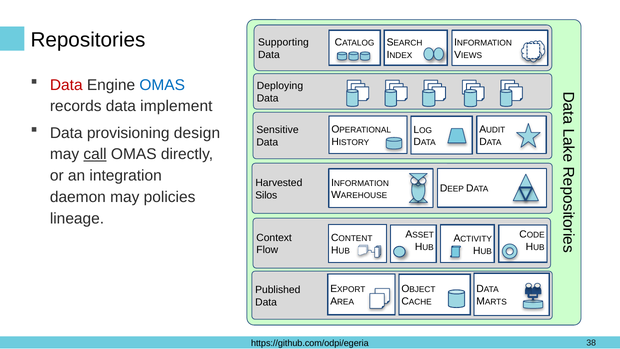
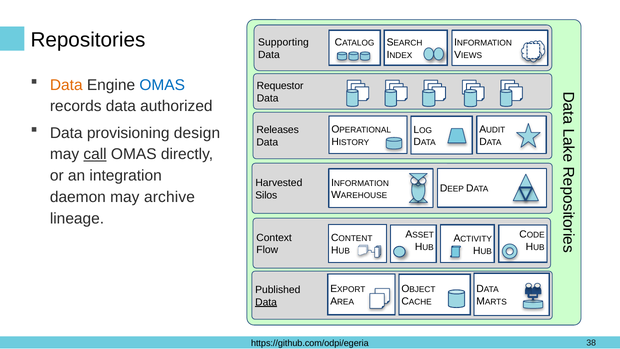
Data at (66, 85) colour: red -> orange
Deploying: Deploying -> Requestor
implement: implement -> authorized
Sensitive: Sensitive -> Releases
policies: policies -> archive
Data at (266, 302) underline: none -> present
